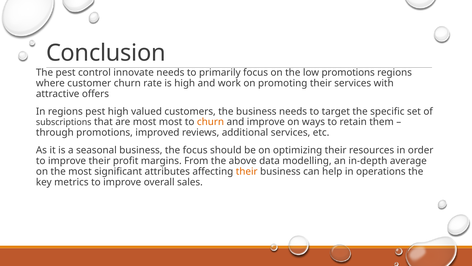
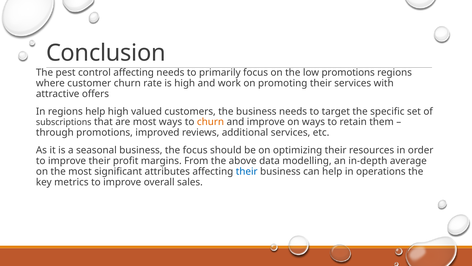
control innovate: innovate -> affecting
regions pest: pest -> help
most most: most -> ways
their at (247, 171) colour: orange -> blue
